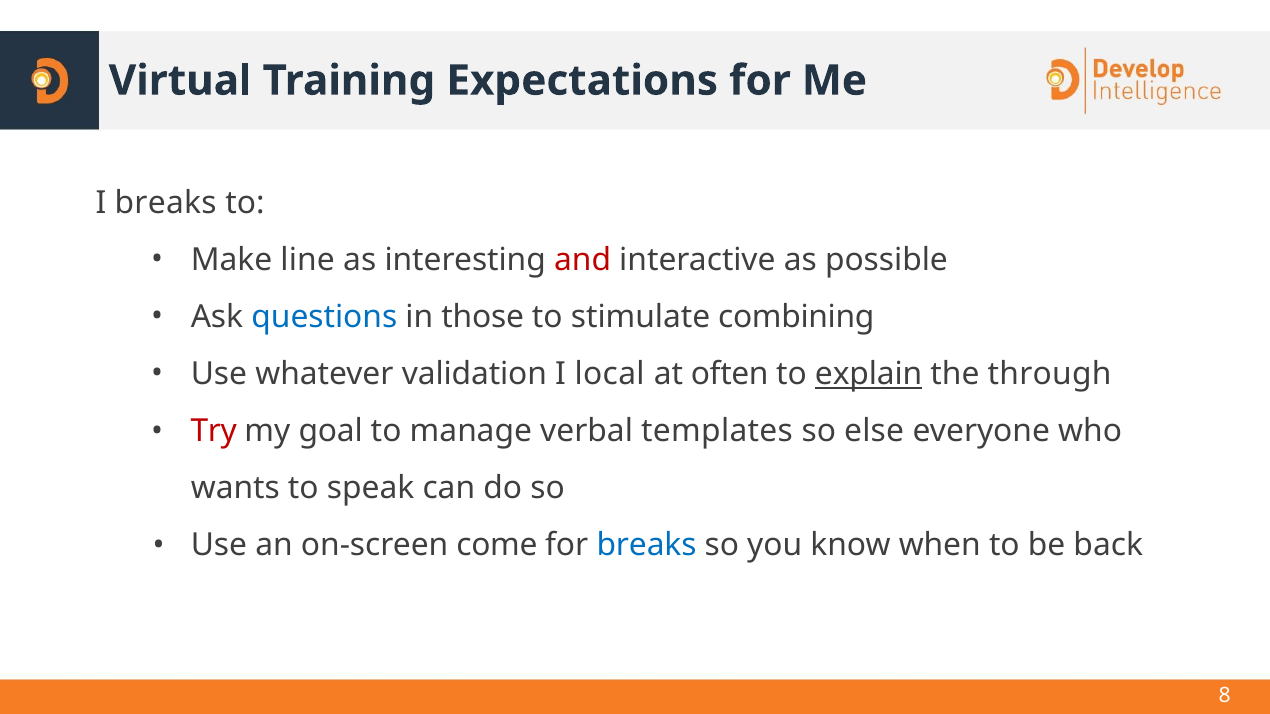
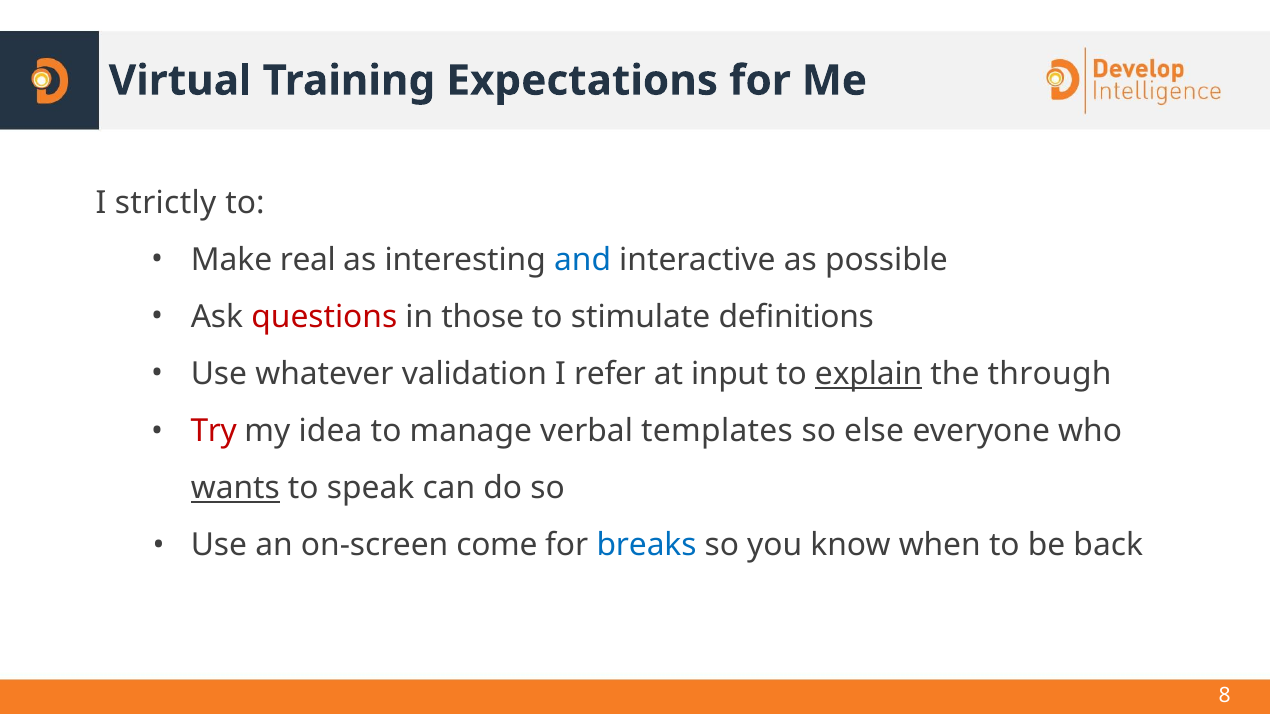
I breaks: breaks -> strictly
line: line -> real
and colour: red -> blue
questions colour: blue -> red
combining: combining -> definitions
local: local -> refer
often: often -> input
goal: goal -> idea
wants underline: none -> present
